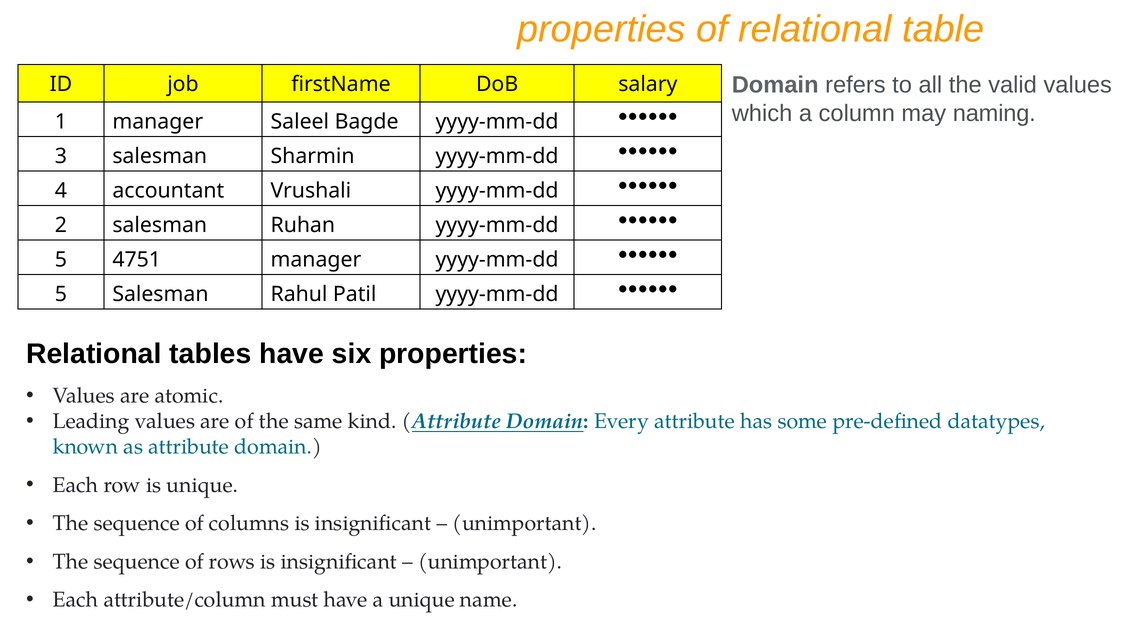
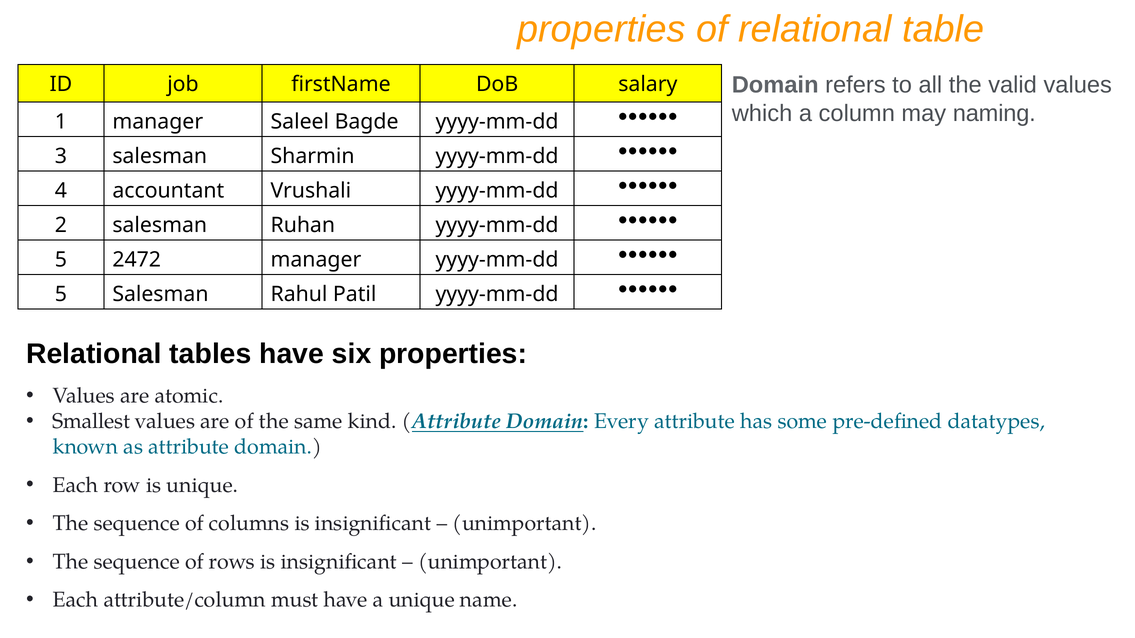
4751: 4751 -> 2472
Leading: Leading -> Smallest
